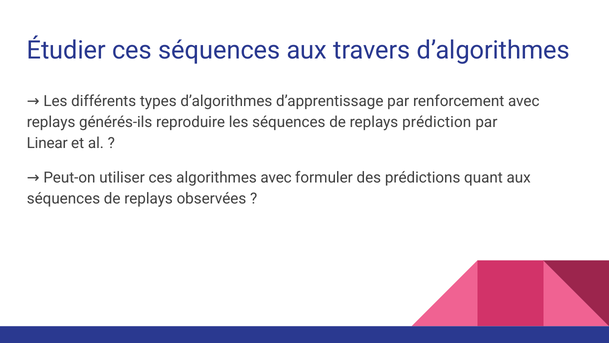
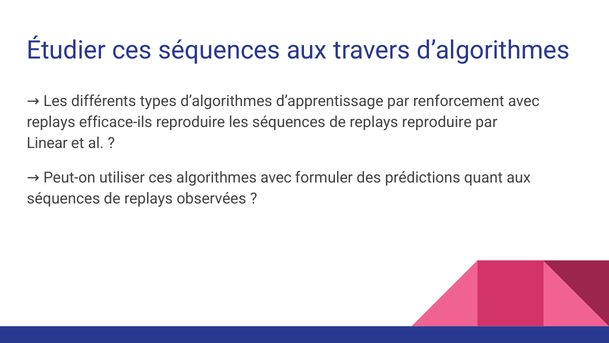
générés-ils: générés-ils -> efficace-ils
replays prédiction: prédiction -> reproduire
